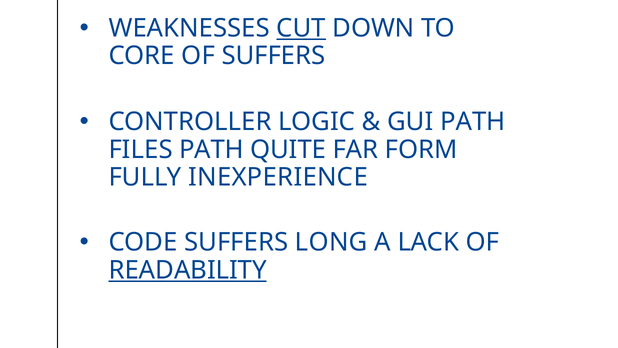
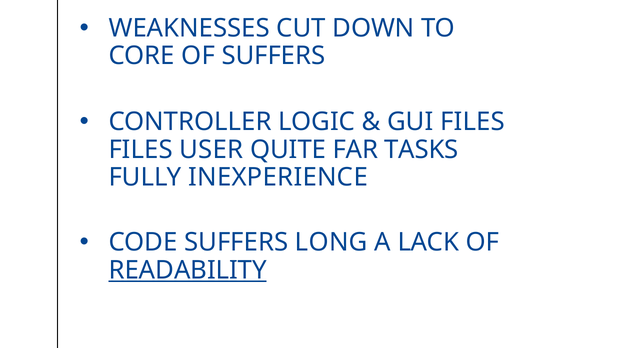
CUT underline: present -> none
GUI PATH: PATH -> FILES
FILES PATH: PATH -> USER
FORM: FORM -> TASKS
